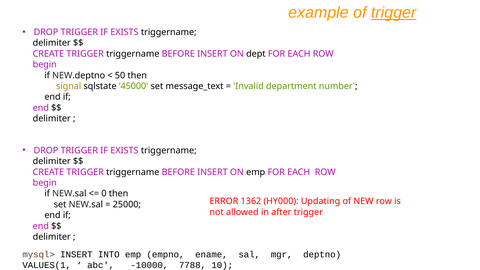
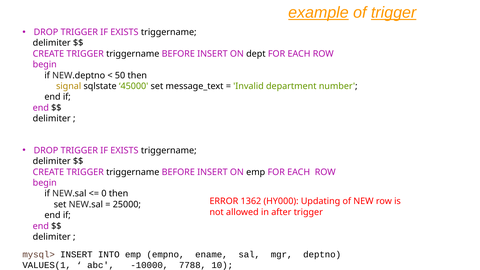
example underline: none -> present
